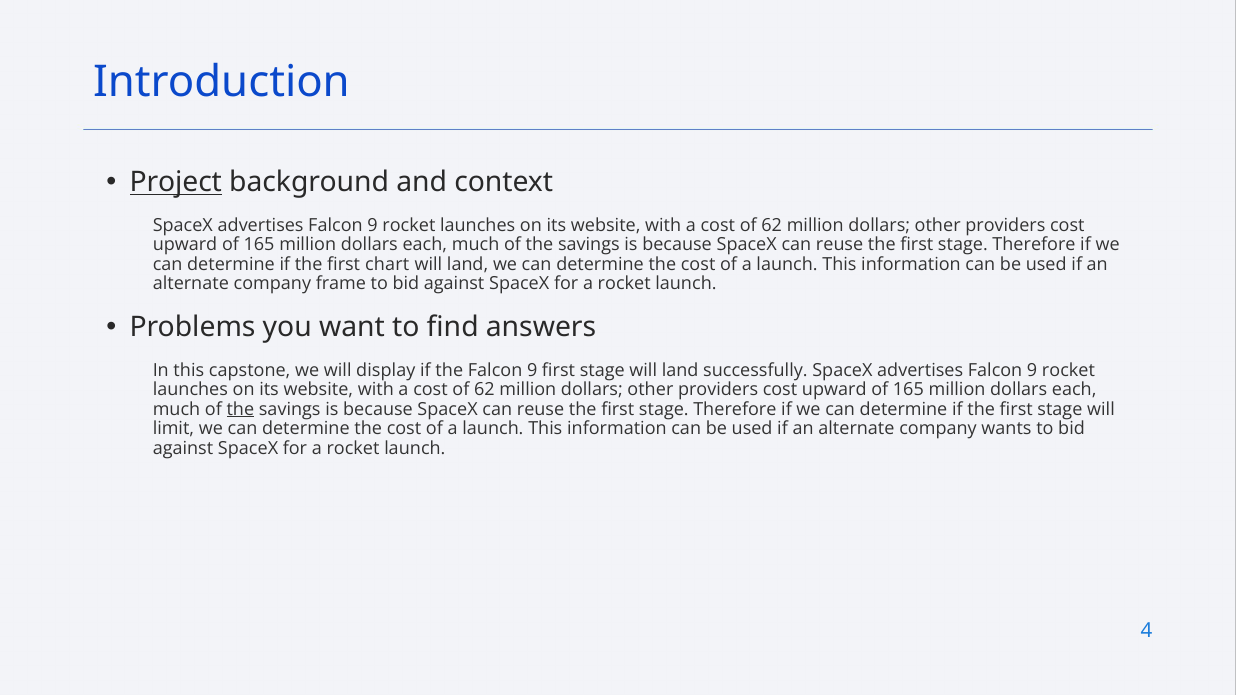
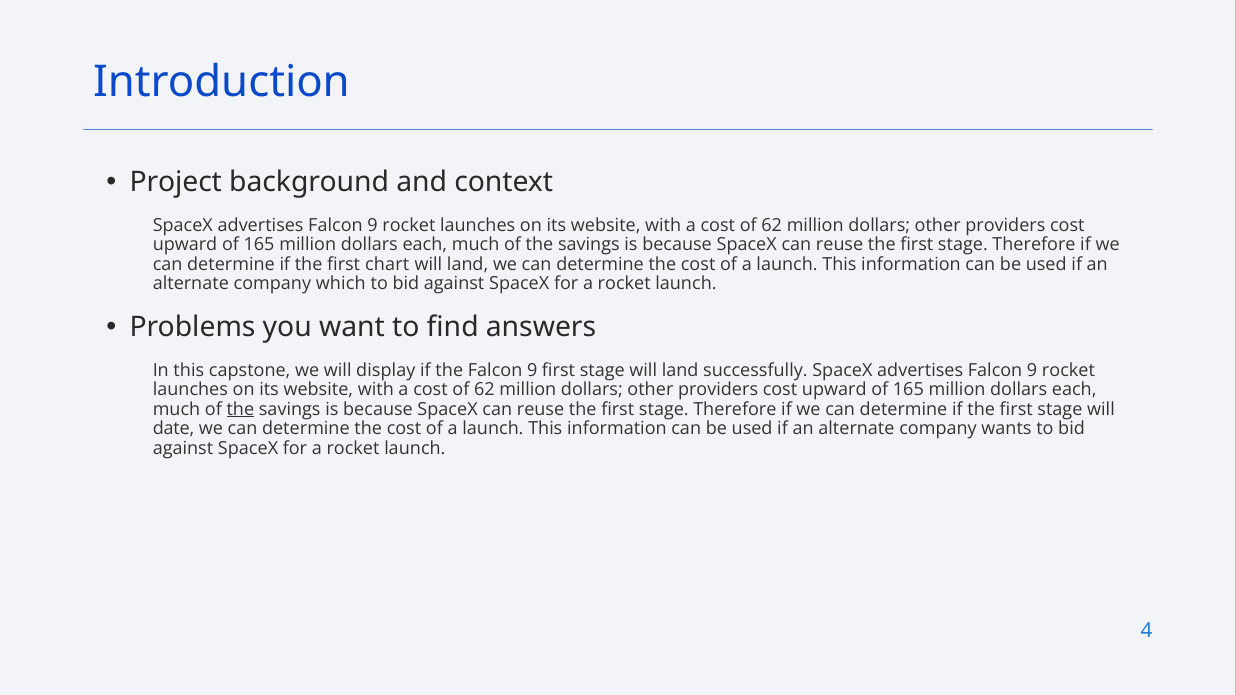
Project underline: present -> none
frame: frame -> which
limit: limit -> date
